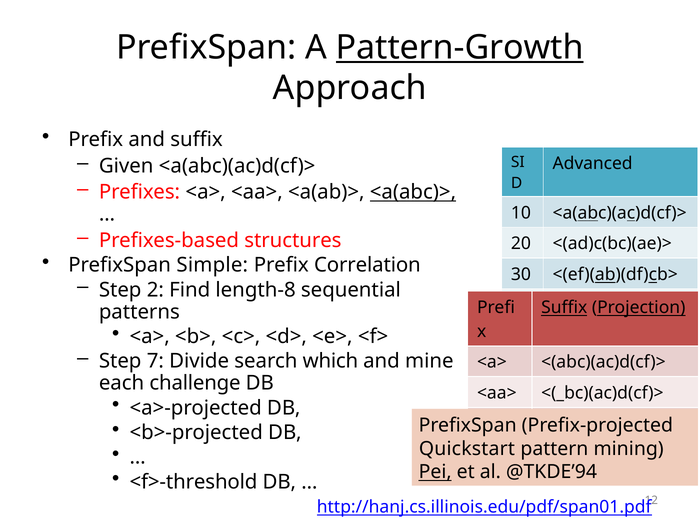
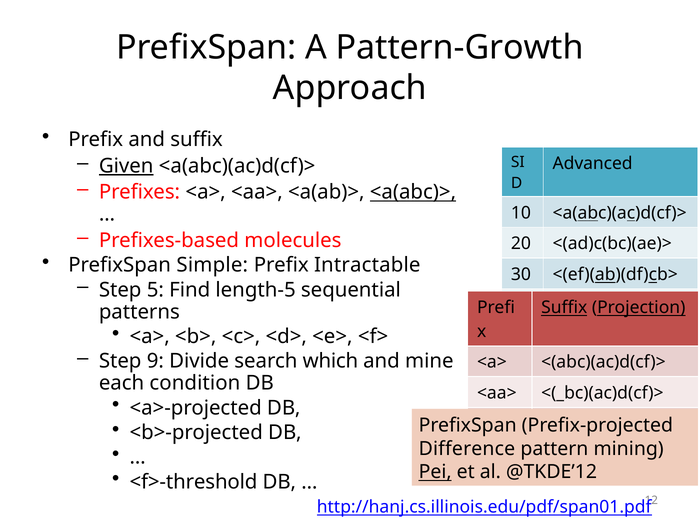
Pattern-Growth underline: present -> none
Given underline: none -> present
structures: structures -> molecules
Correlation: Correlation -> Intractable
2: 2 -> 5
length-8: length-8 -> length-5
7: 7 -> 9
challenge: challenge -> condition
Quickstart: Quickstart -> Difference
@TKDE’94: @TKDE’94 -> @TKDE’12
